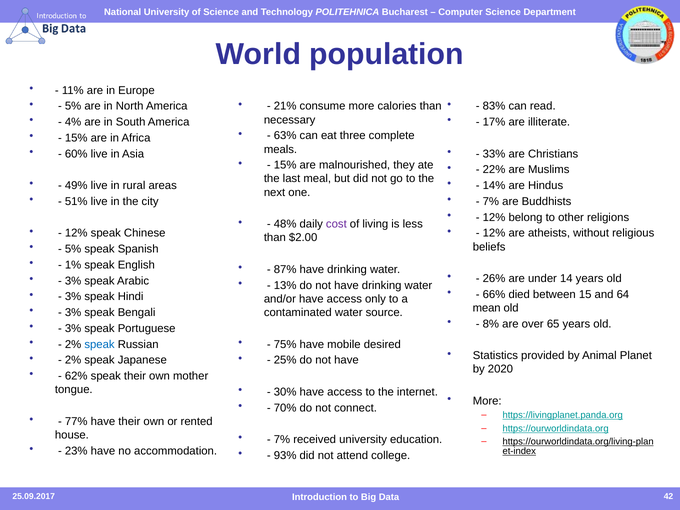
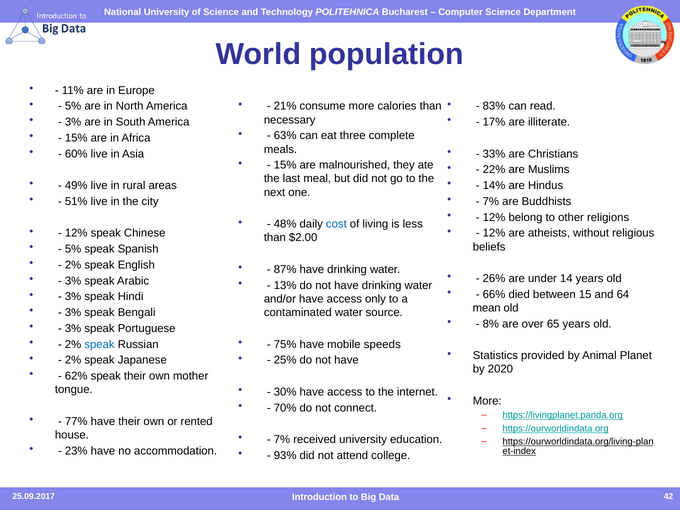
4% at (73, 122): 4% -> 3%
cost colour: purple -> blue
1% at (73, 265): 1% -> 2%
desired: desired -> speeds
